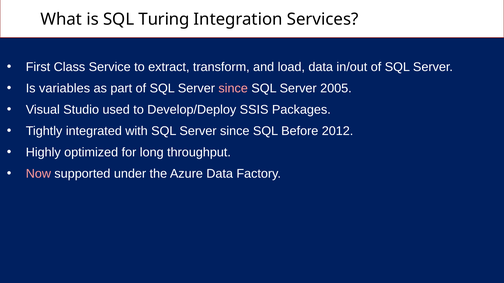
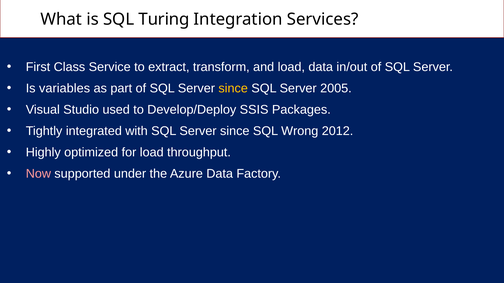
since at (233, 88) colour: pink -> yellow
Before: Before -> Wrong
for long: long -> load
